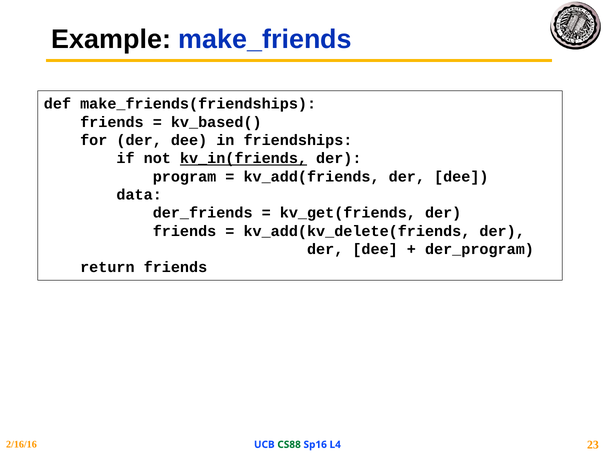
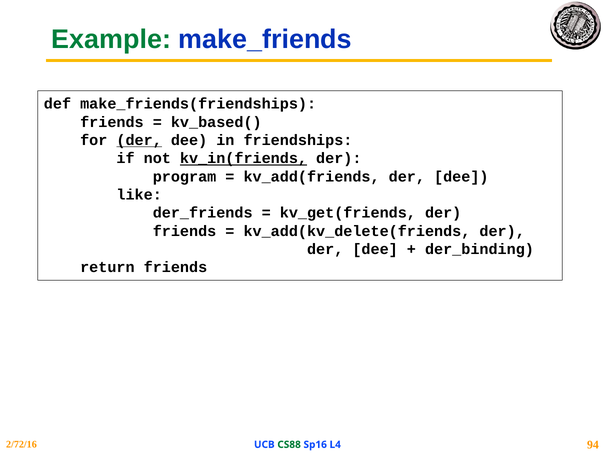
Example colour: black -> green
der at (139, 140) underline: none -> present
data: data -> like
der_program: der_program -> der_binding
2/16/16: 2/16/16 -> 2/72/16
23: 23 -> 94
